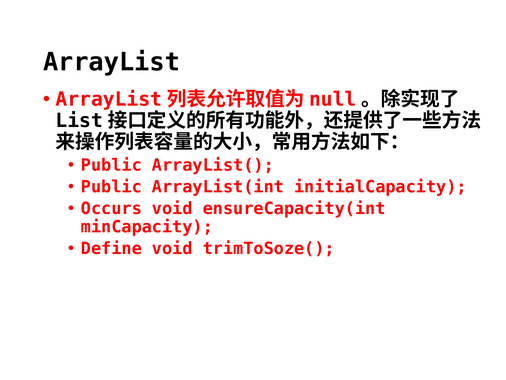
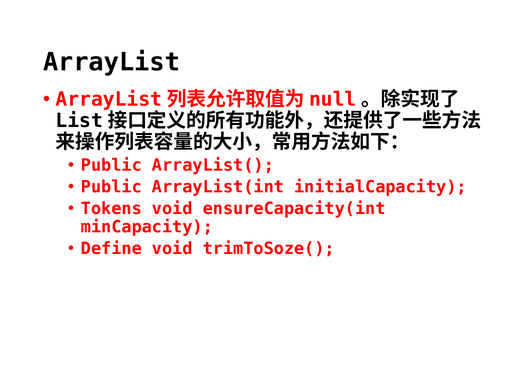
Occurs: Occurs -> Tokens
